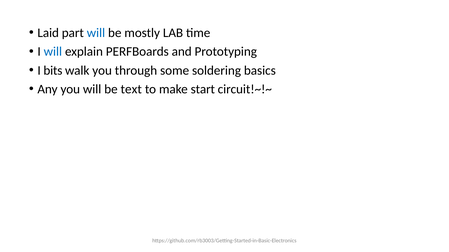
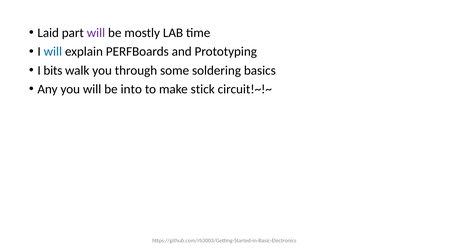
will at (96, 33) colour: blue -> purple
text: text -> into
start: start -> stick
